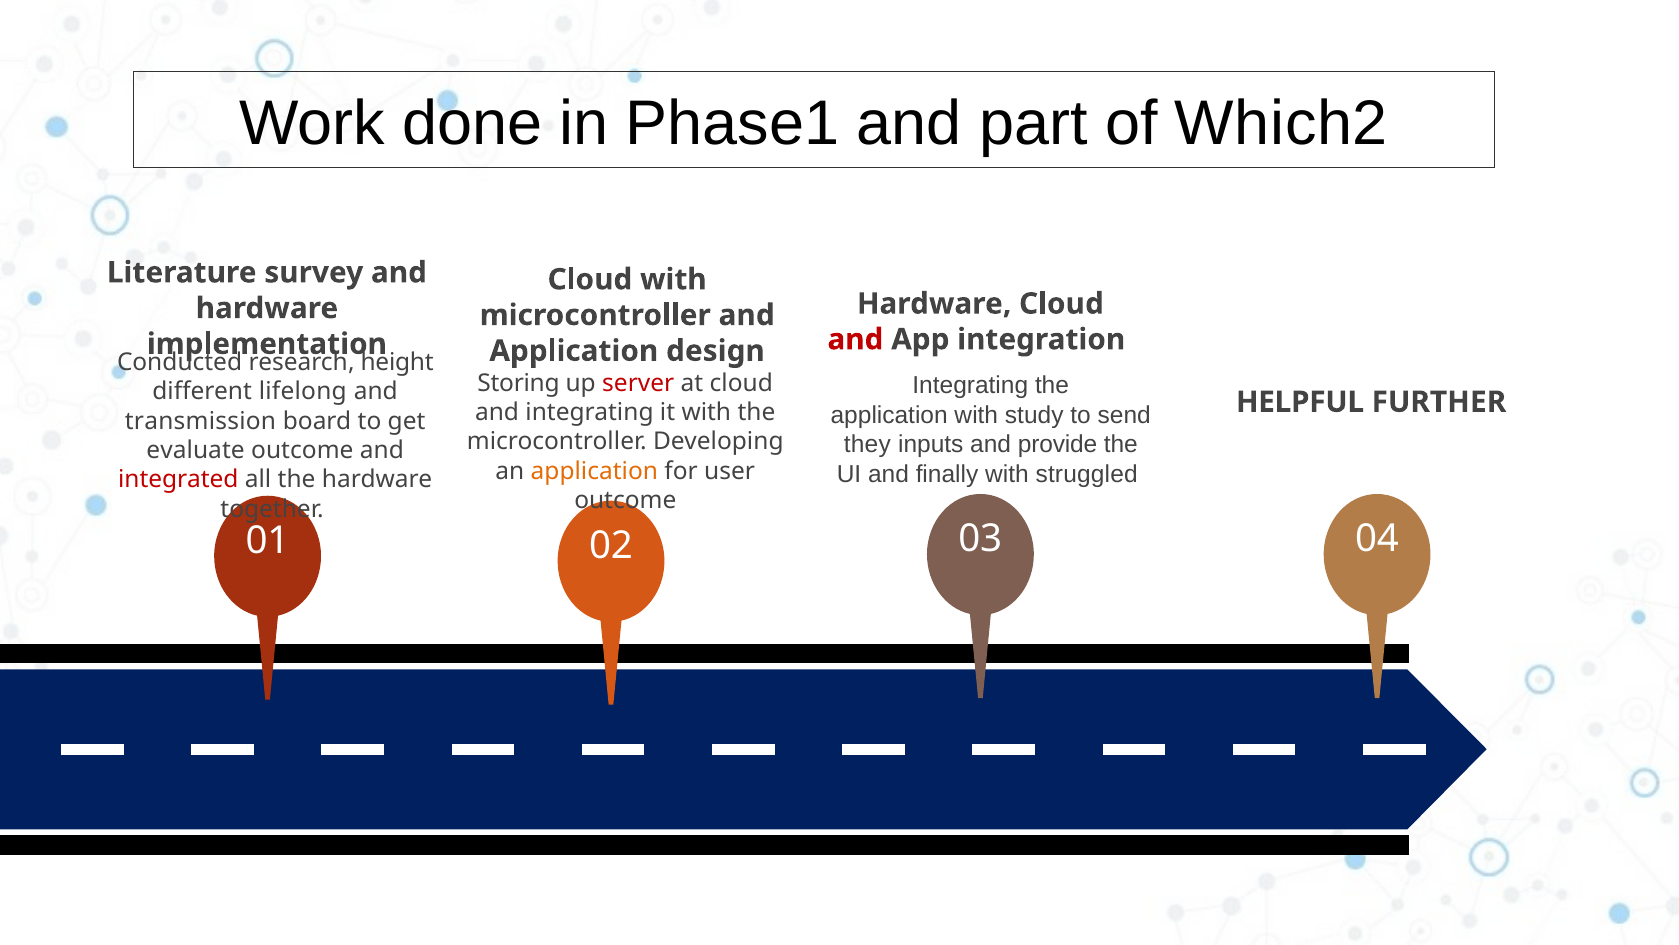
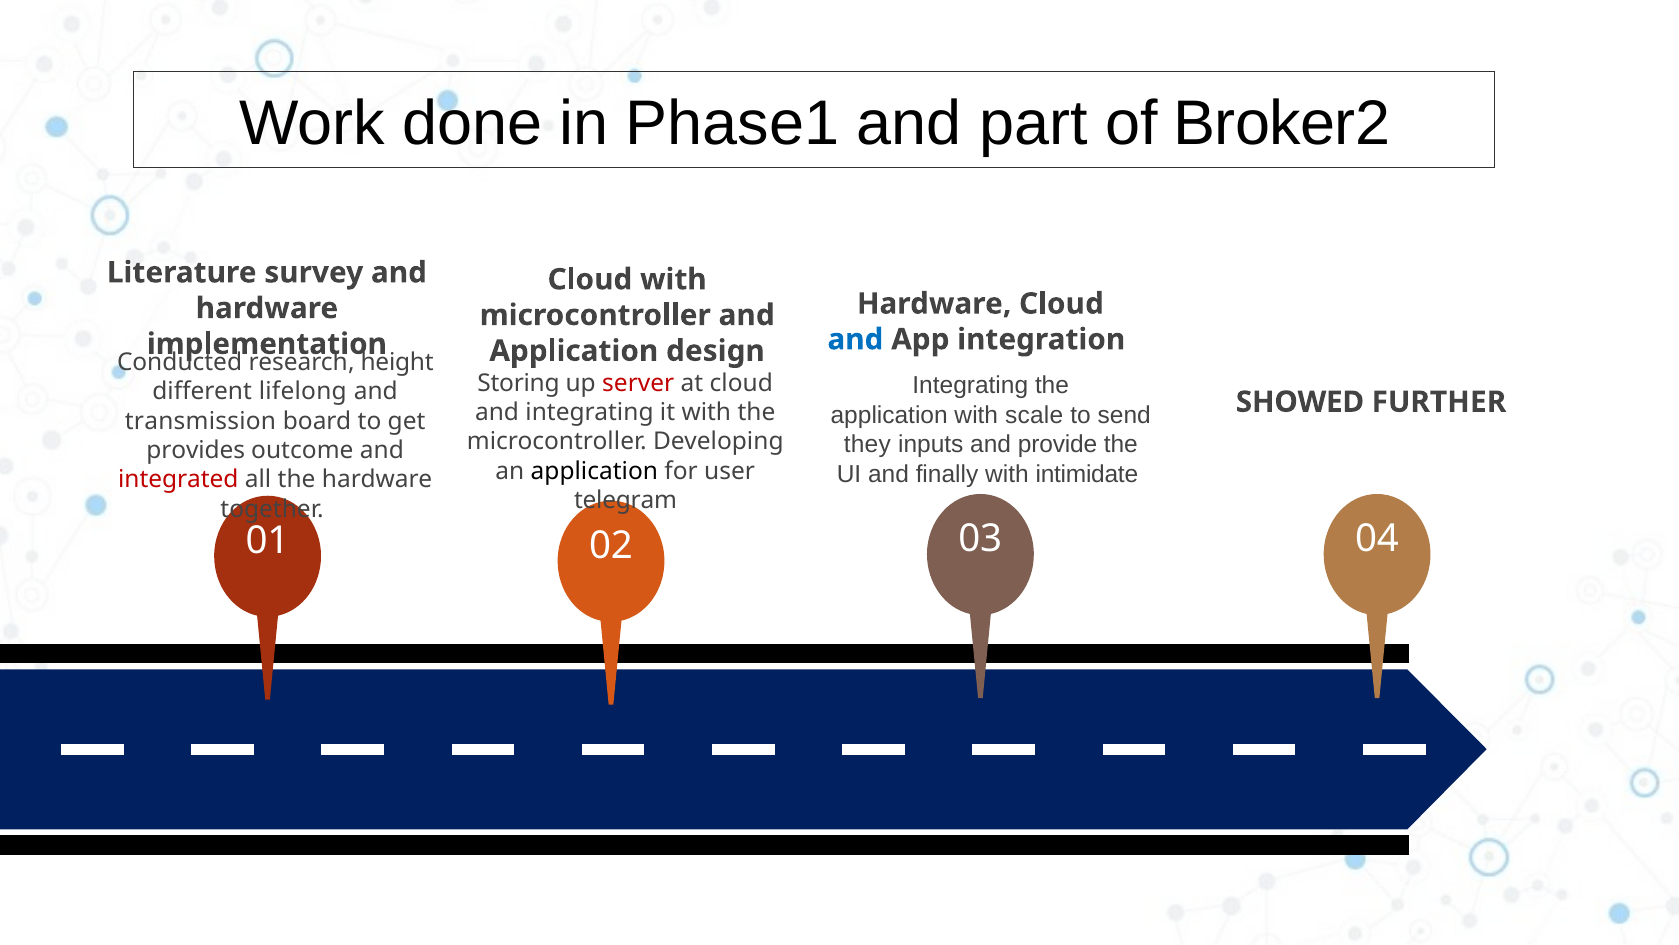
Which2: Which2 -> Broker2
and at (855, 339) colour: red -> blue
HELPFUL: HELPFUL -> SHOWED
study: study -> scale
evaluate: evaluate -> provides
struggled: struggled -> intimidate
application at (594, 471) colour: orange -> black
outcome at (625, 500): outcome -> telegram
